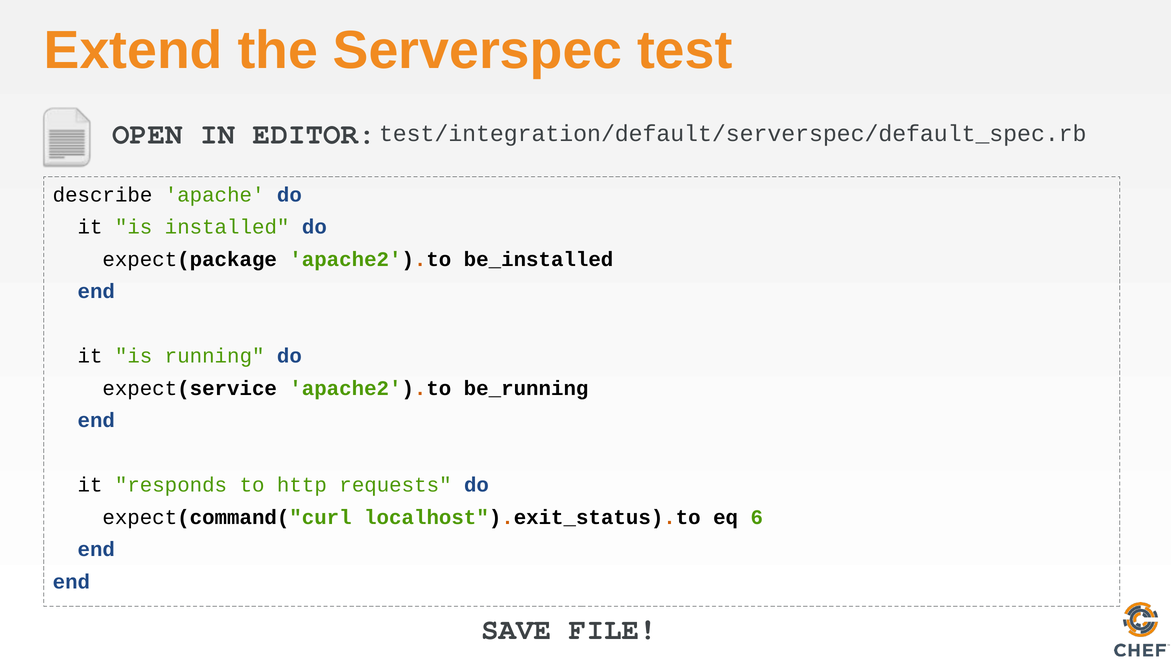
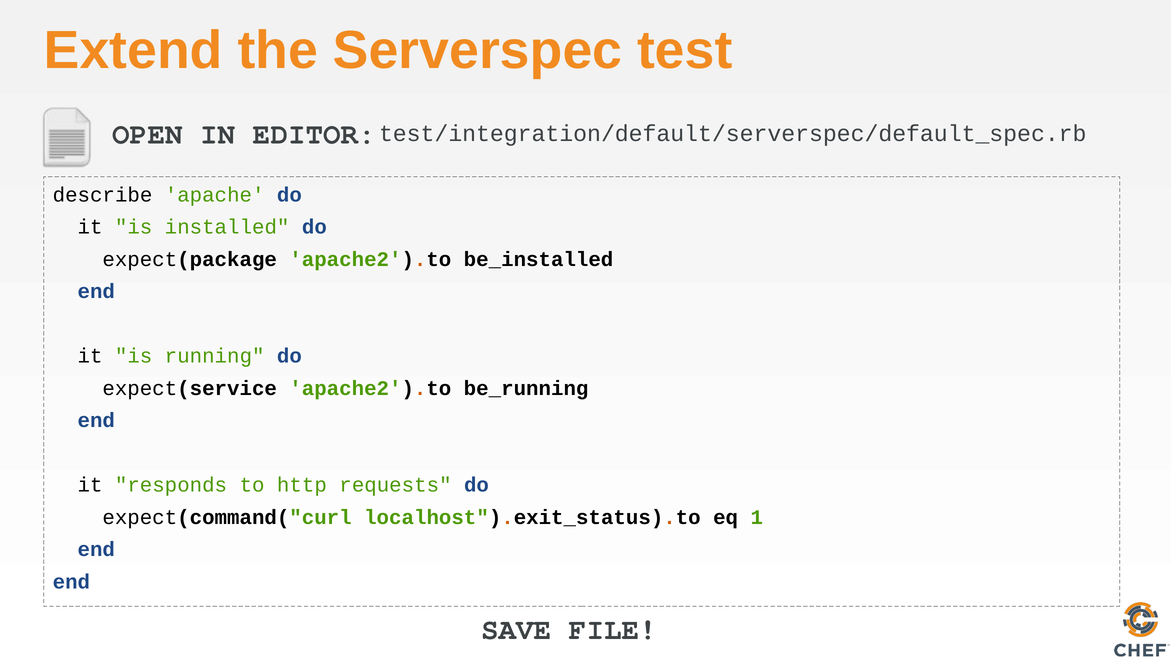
6: 6 -> 1
